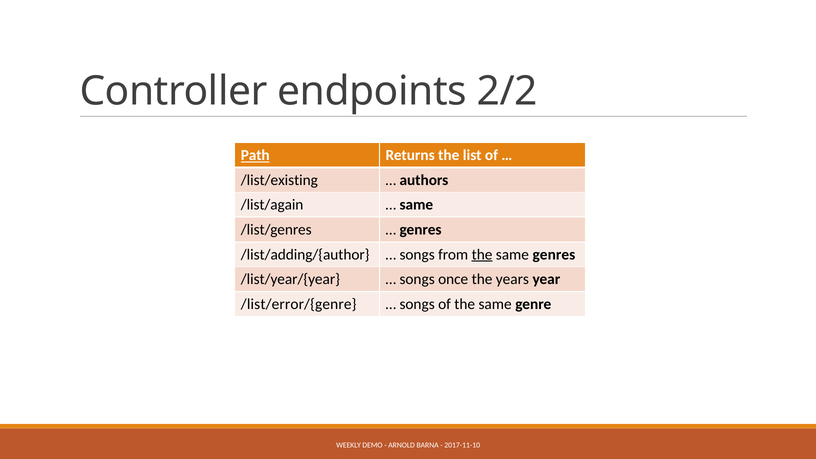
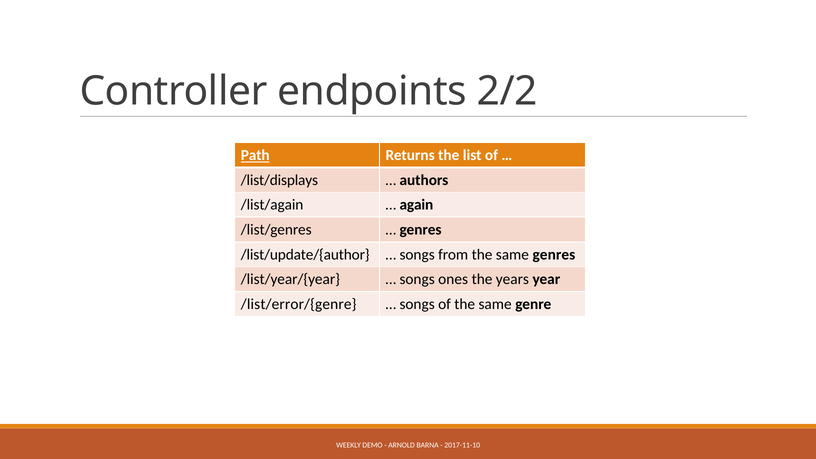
/list/existing: /list/existing -> /list/displays
same at (416, 205): same -> again
/list/adding/{author: /list/adding/{author -> /list/update/{author
the at (482, 254) underline: present -> none
once: once -> ones
